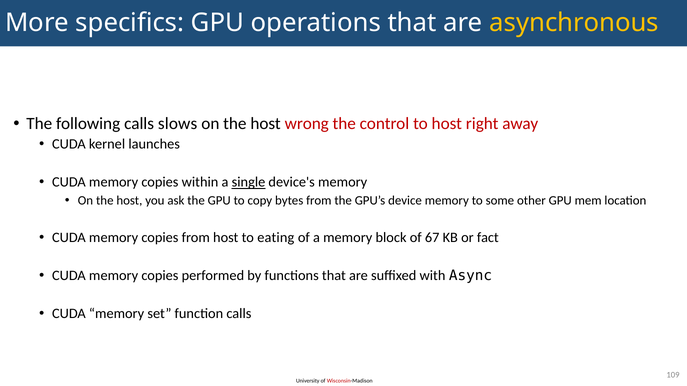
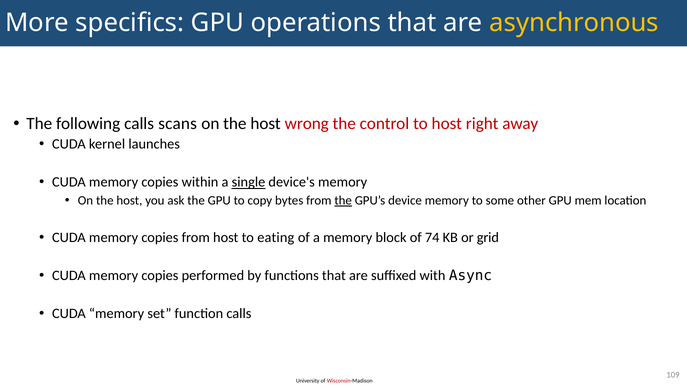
slows: slows -> scans
the at (343, 201) underline: none -> present
67: 67 -> 74
fact: fact -> grid
